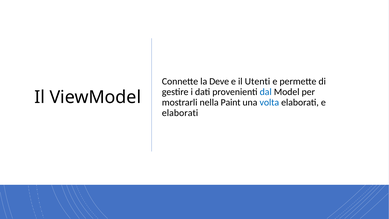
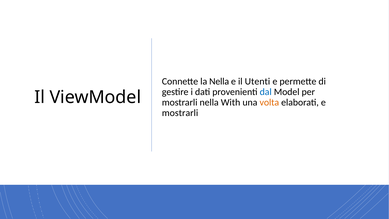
la Deve: Deve -> Nella
Paint: Paint -> With
volta colour: blue -> orange
elaborati at (180, 113): elaborati -> mostrarli
